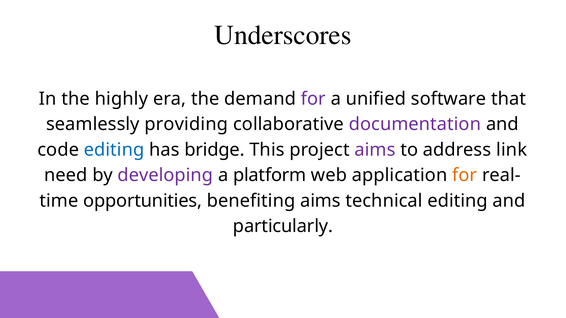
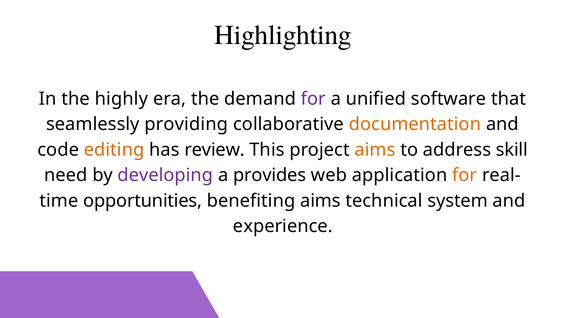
Underscores: Underscores -> Highlighting
documentation colour: purple -> orange
editing at (114, 150) colour: blue -> orange
bridge: bridge -> review
aims at (375, 150) colour: purple -> orange
link: link -> skill
platform: platform -> provides
technical editing: editing -> system
particularly: particularly -> experience
